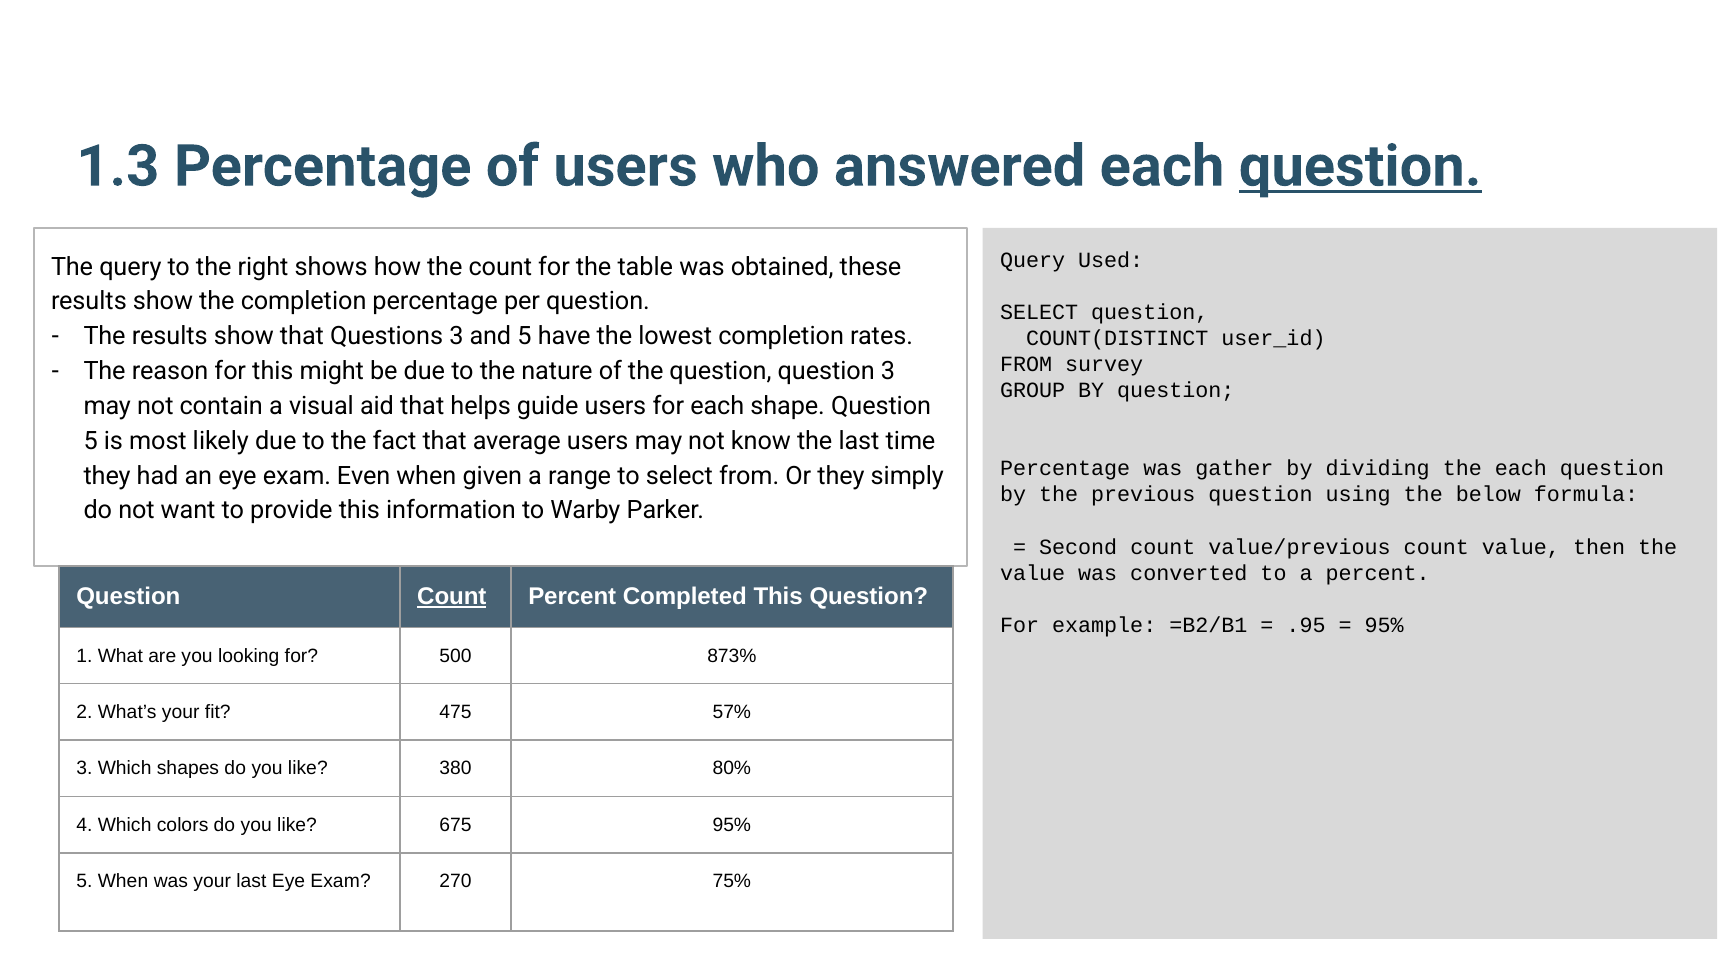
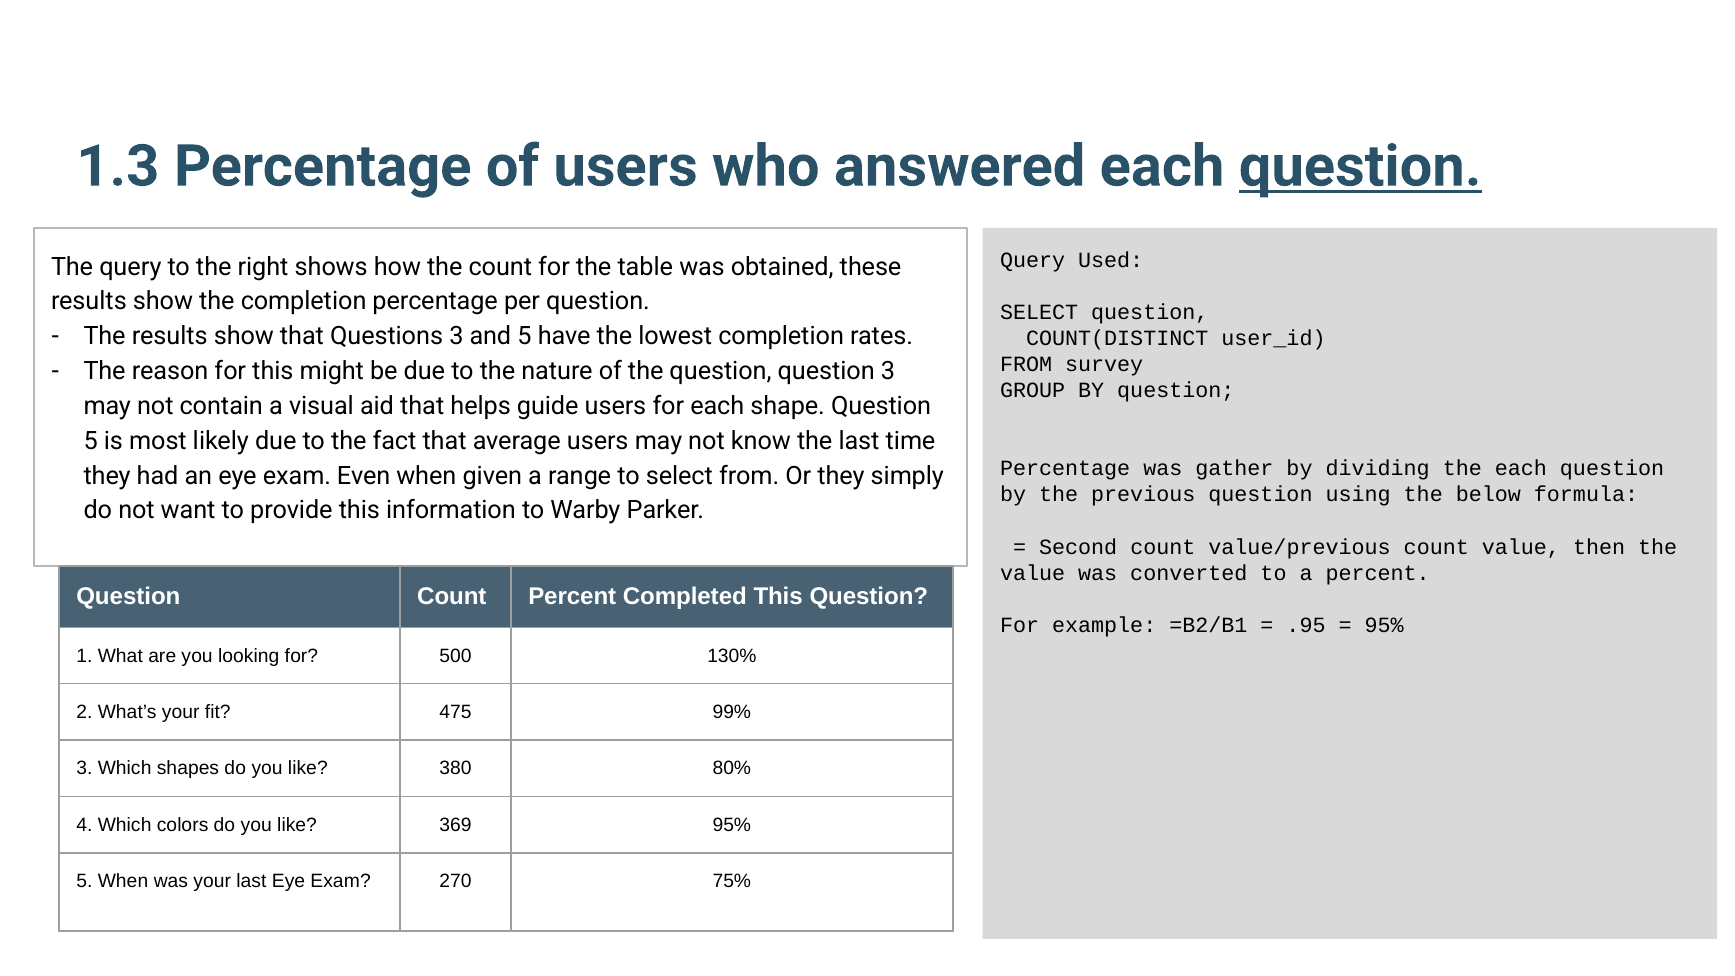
Count at (452, 597) underline: present -> none
873%: 873% -> 130%
57%: 57% -> 99%
675: 675 -> 369
